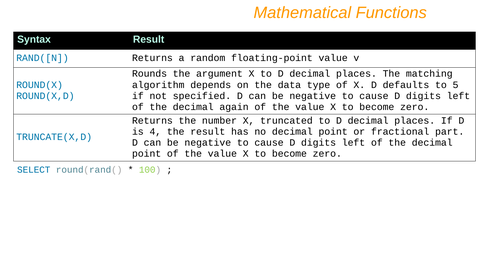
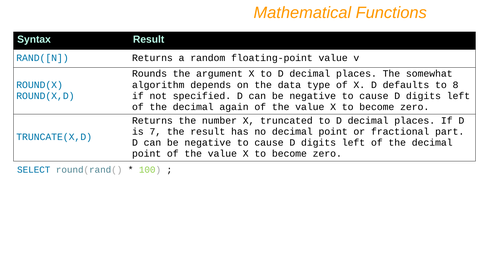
matching: matching -> somewhat
5: 5 -> 8
4: 4 -> 7
